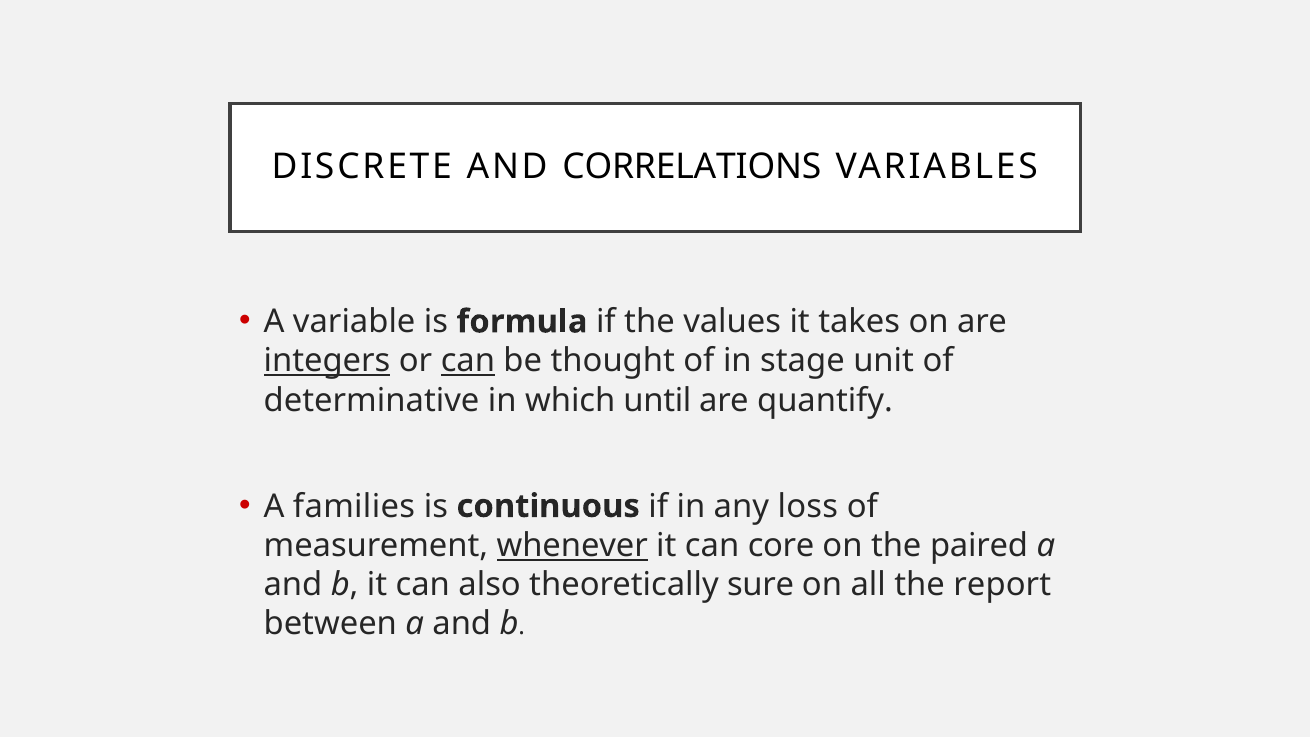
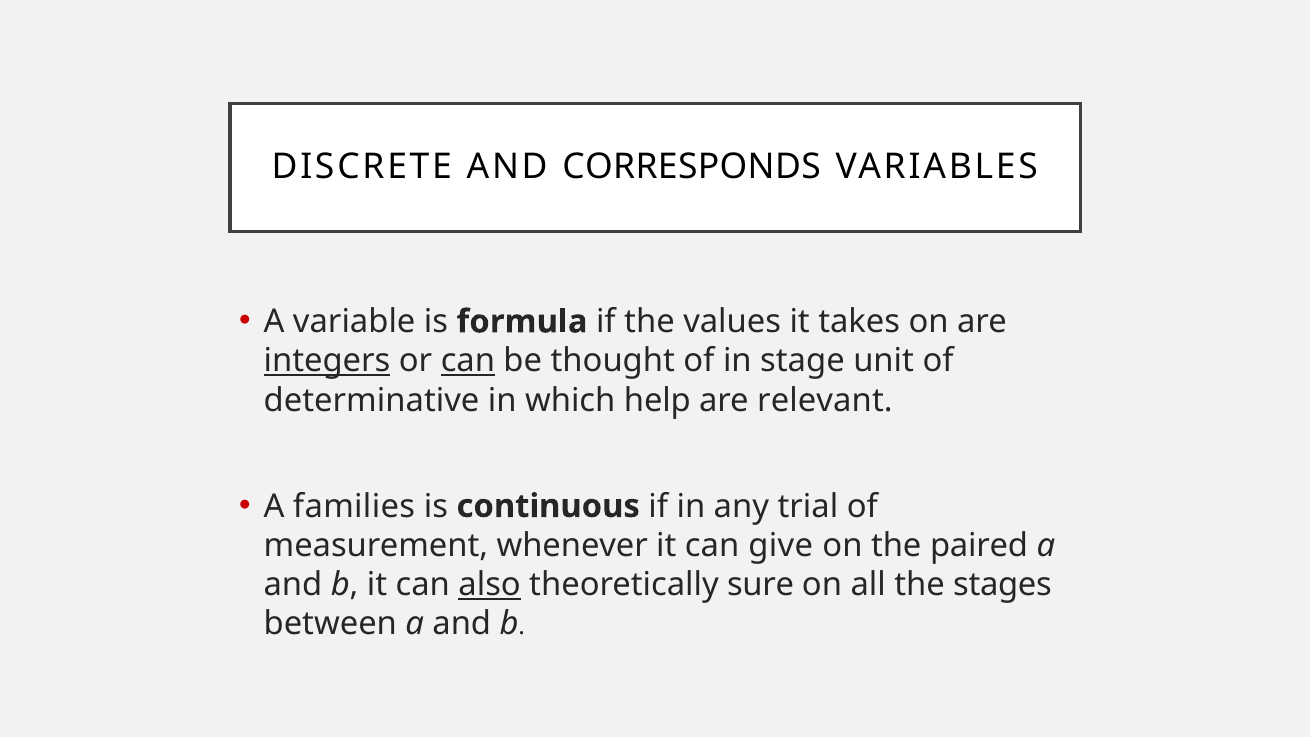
CORRELATIONS: CORRELATIONS -> CORRESPONDS
until: until -> help
quantify: quantify -> relevant
loss: loss -> trial
whenever underline: present -> none
core: core -> give
also underline: none -> present
report: report -> stages
